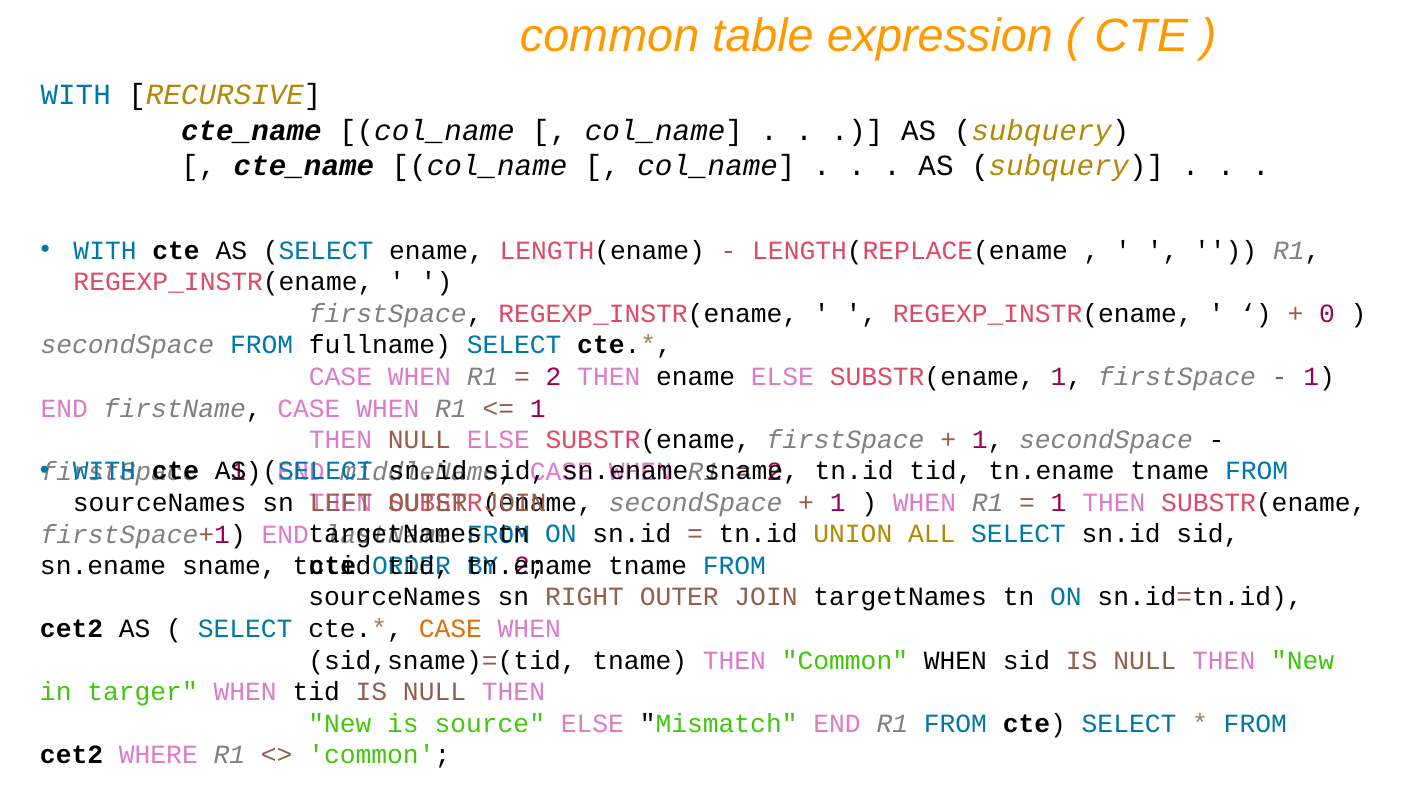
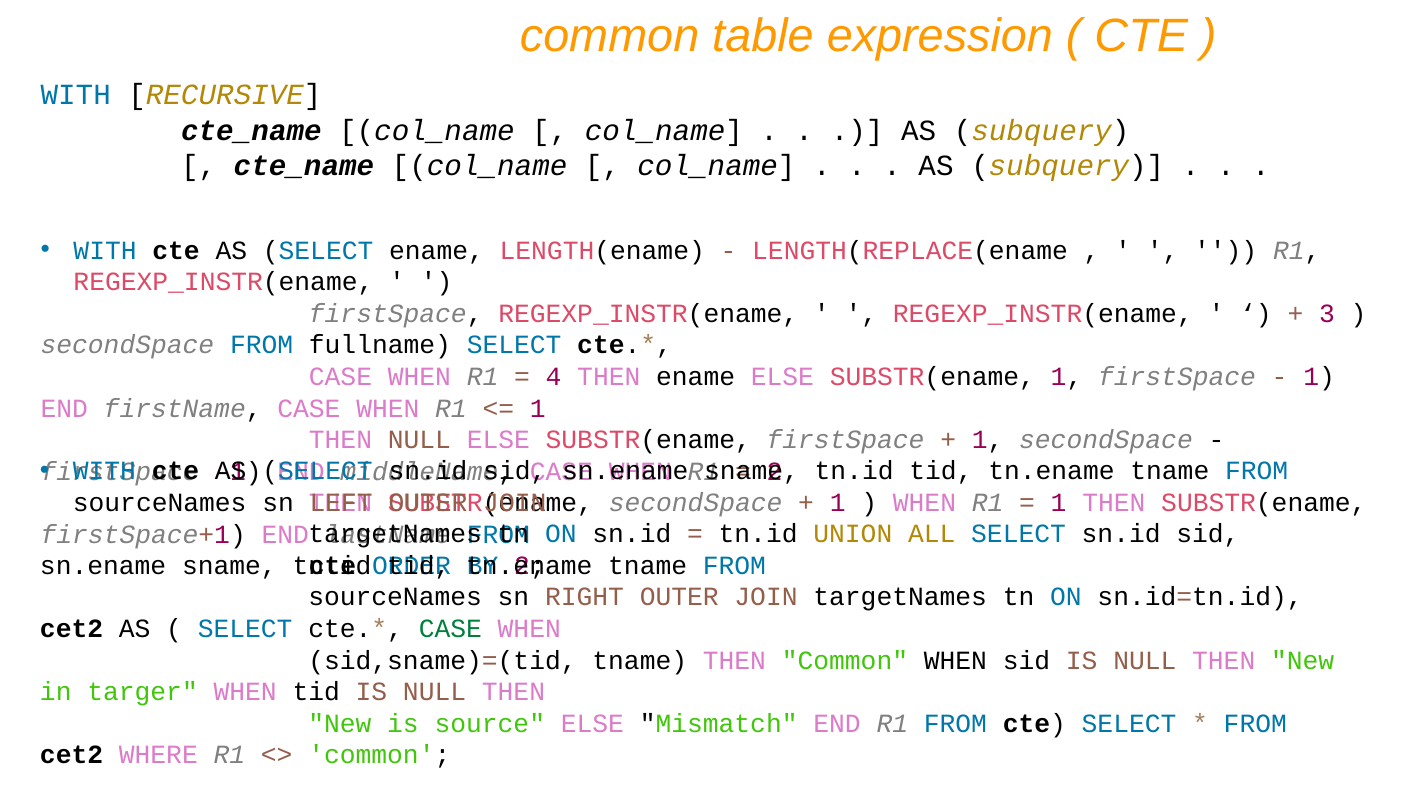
0: 0 -> 3
2 at (554, 377): 2 -> 4
CASE at (450, 629) colour: orange -> green
